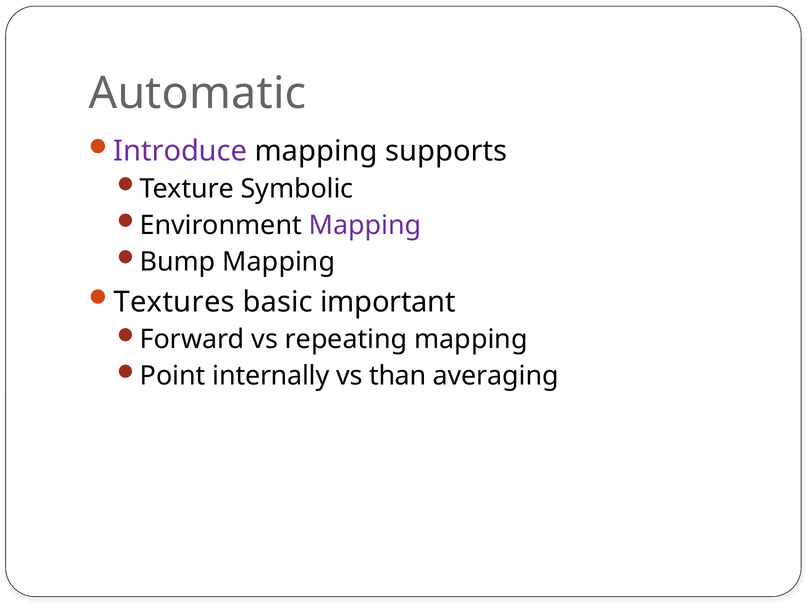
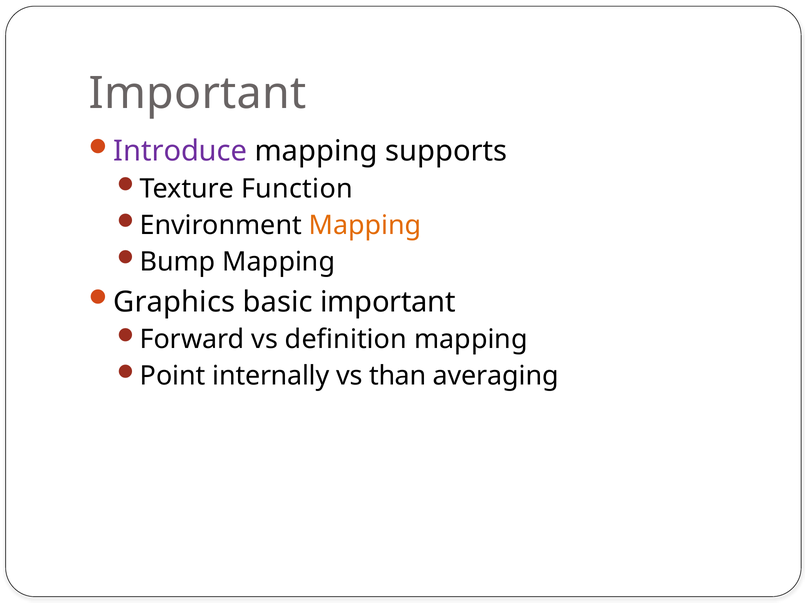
Automatic at (198, 93): Automatic -> Important
Symbolic: Symbolic -> Function
Mapping at (365, 225) colour: purple -> orange
Textures: Textures -> Graphics
repeating: repeating -> definition
